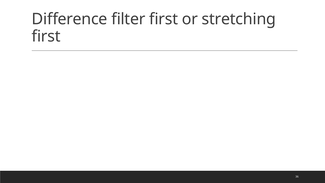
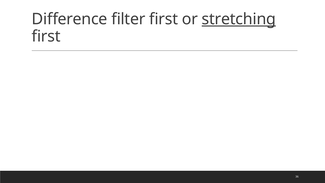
stretching underline: none -> present
